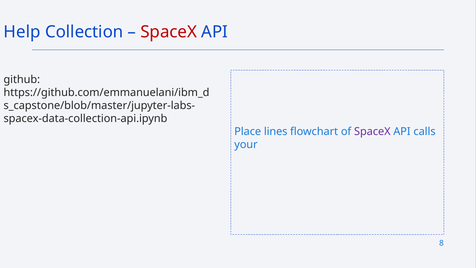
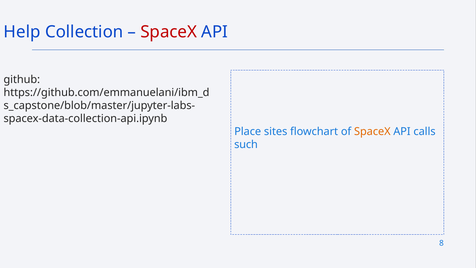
lines: lines -> sites
SpaceX at (372, 131) colour: purple -> orange
your: your -> such
